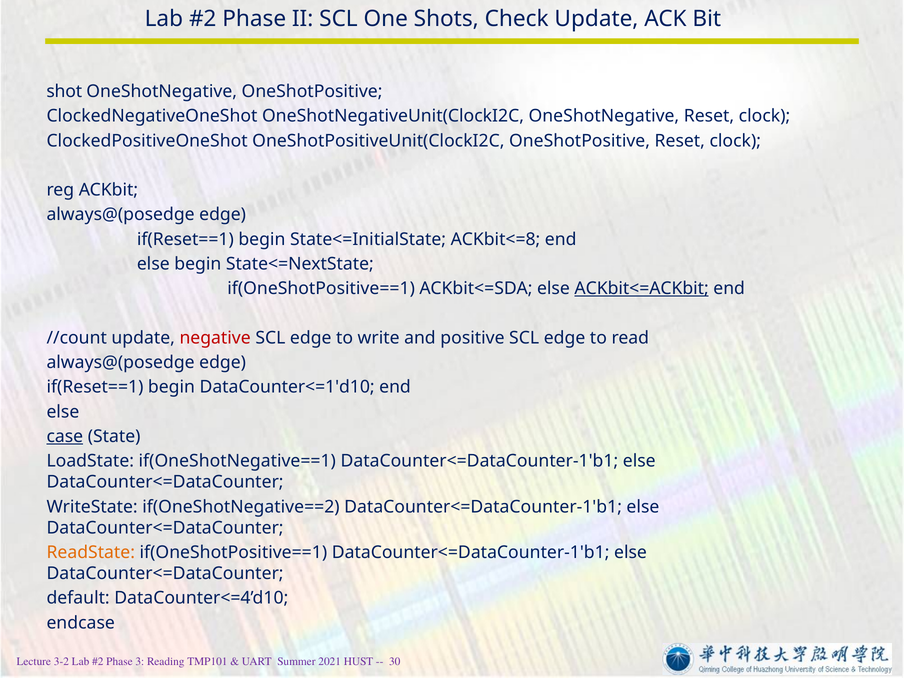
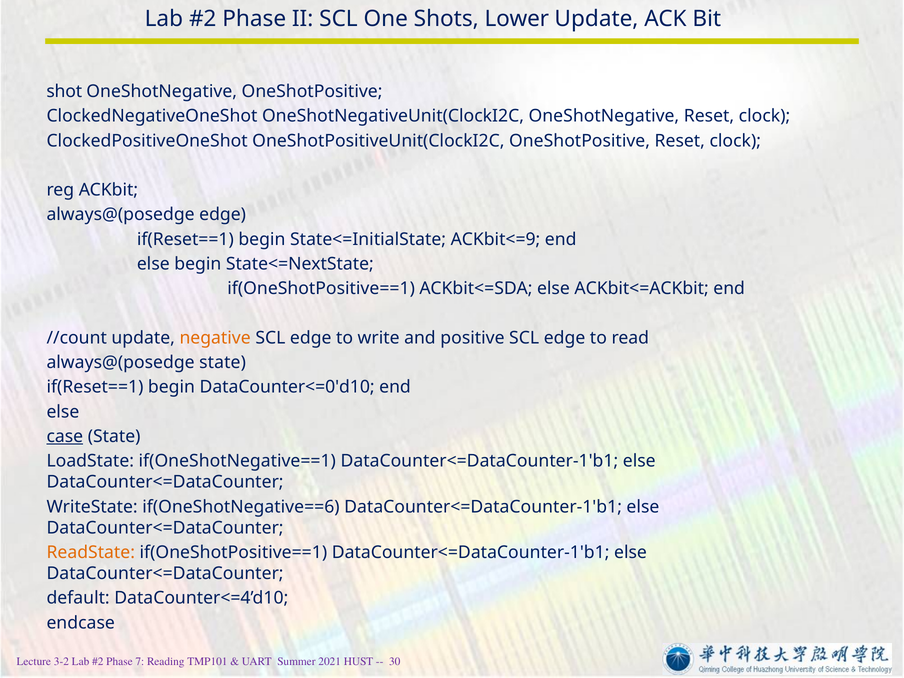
Check: Check -> Lower
ACKbit<=8: ACKbit<=8 -> ACKbit<=9
ACKbit<=ACKbit underline: present -> none
negative colour: red -> orange
edge at (223, 362): edge -> state
DataCounter<=1'd10: DataCounter<=1'd10 -> DataCounter<=0'd10
if(OneShotNegative==2: if(OneShotNegative==2 -> if(OneShotNegative==6
3: 3 -> 7
